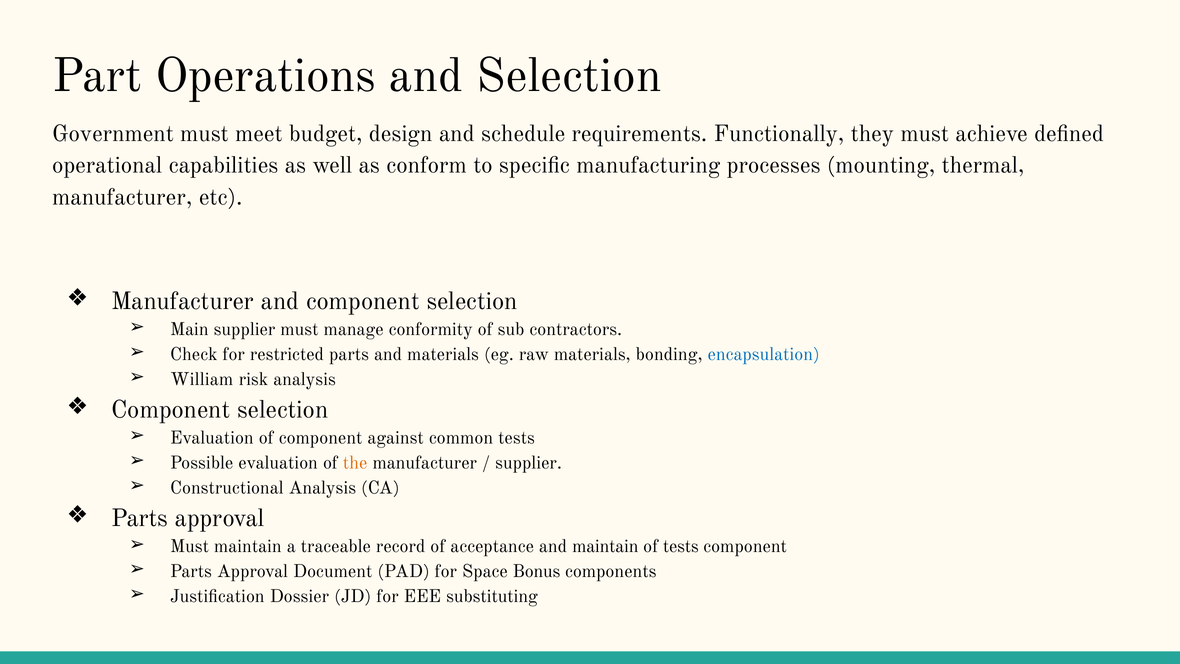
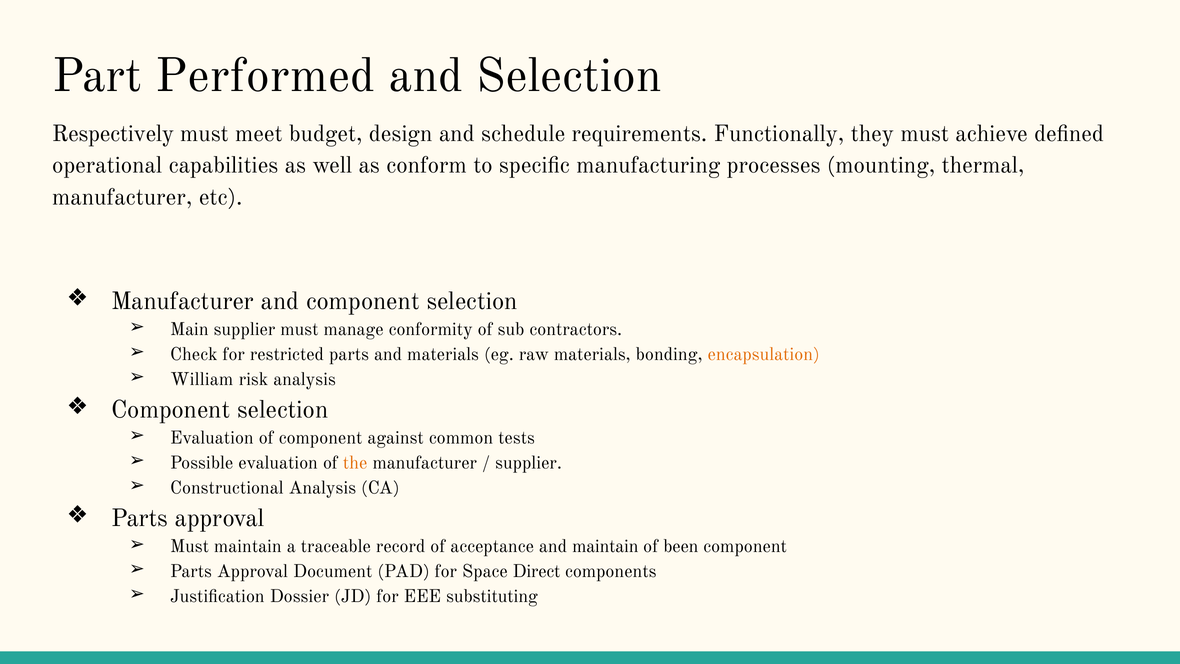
Operations: Operations -> Performed
Government: Government -> Respectively
encapsulation colour: blue -> orange
of tests: tests -> been
Bonus: Bonus -> Direct
